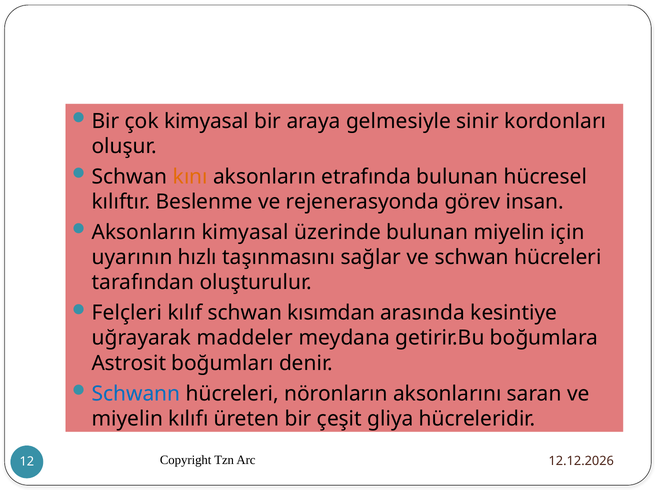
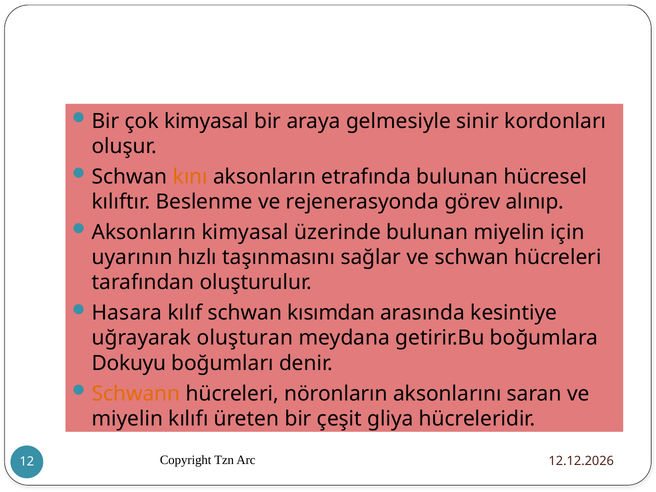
insan: insan -> alınıp
Felçleri: Felçleri -> Hasara
maddeler: maddeler -> oluşturan
Astrosit: Astrosit -> Dokuyu
Schwann colour: blue -> orange
